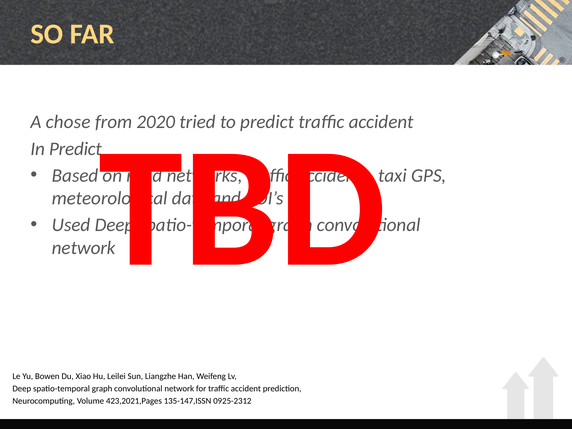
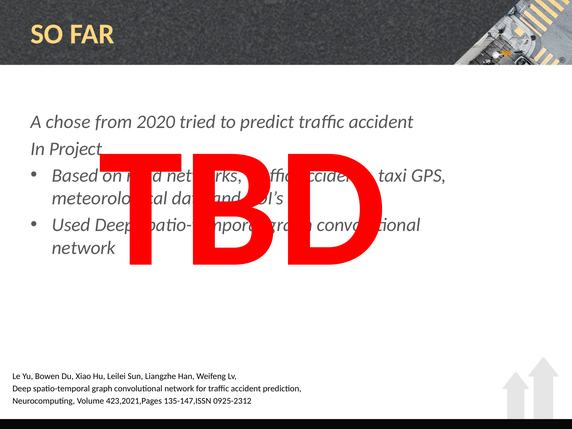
In Predict: Predict -> Project
